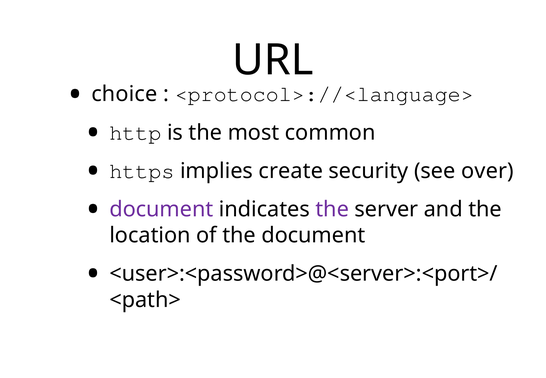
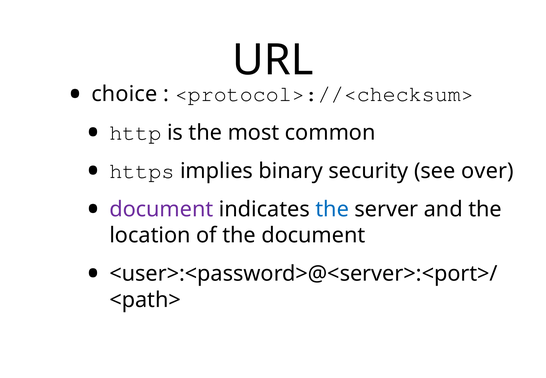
<protocol>://<language>: <protocol>://<language> -> <protocol>://<checksum>
create: create -> binary
the at (332, 209) colour: purple -> blue
